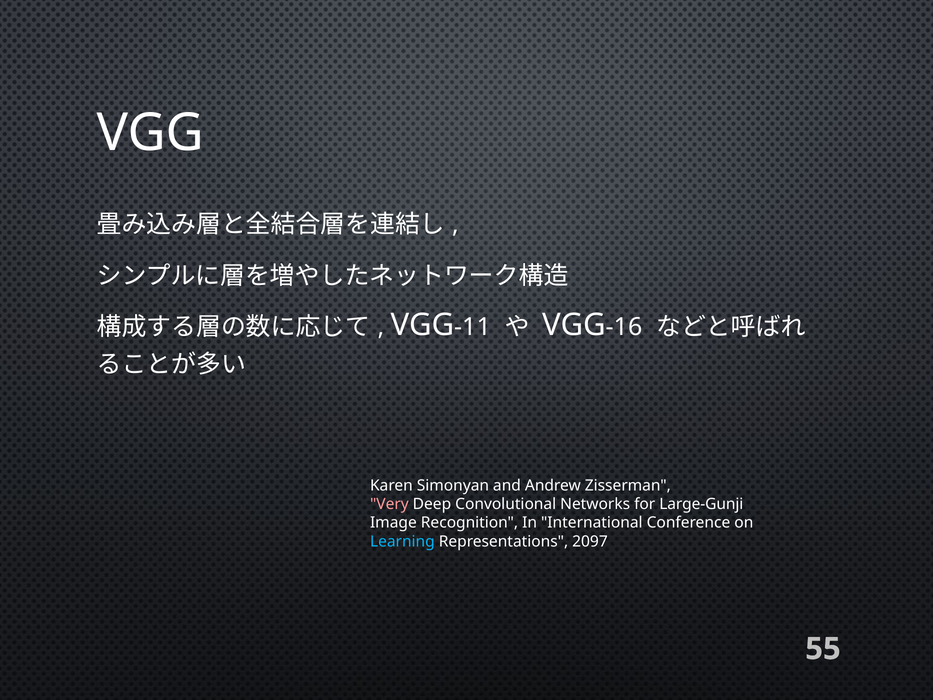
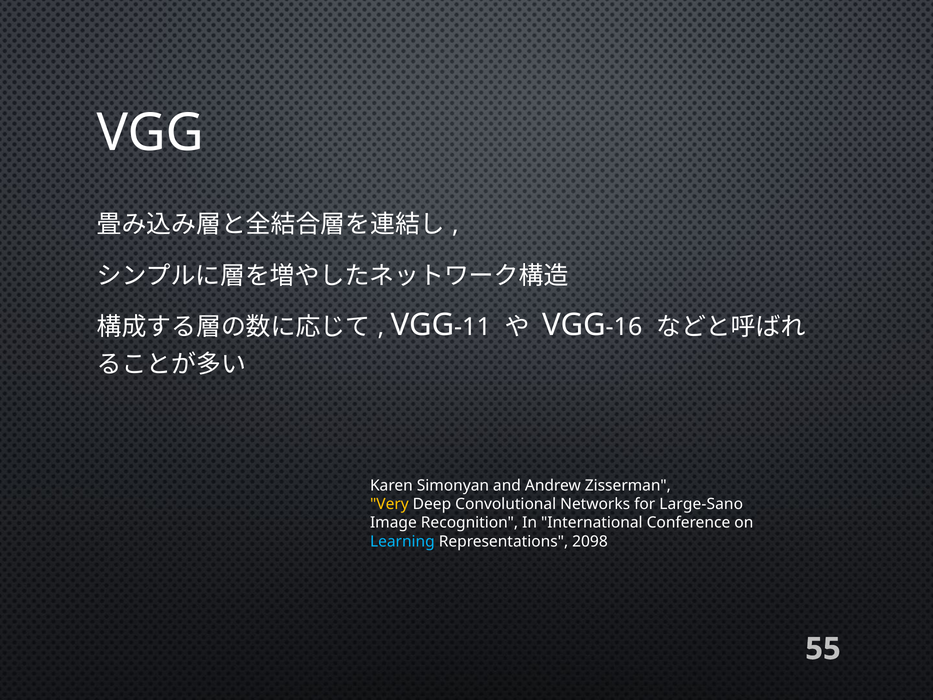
Very colour: pink -> yellow
Large-Gunji: Large-Gunji -> Large-Sano
2097: 2097 -> 2098
